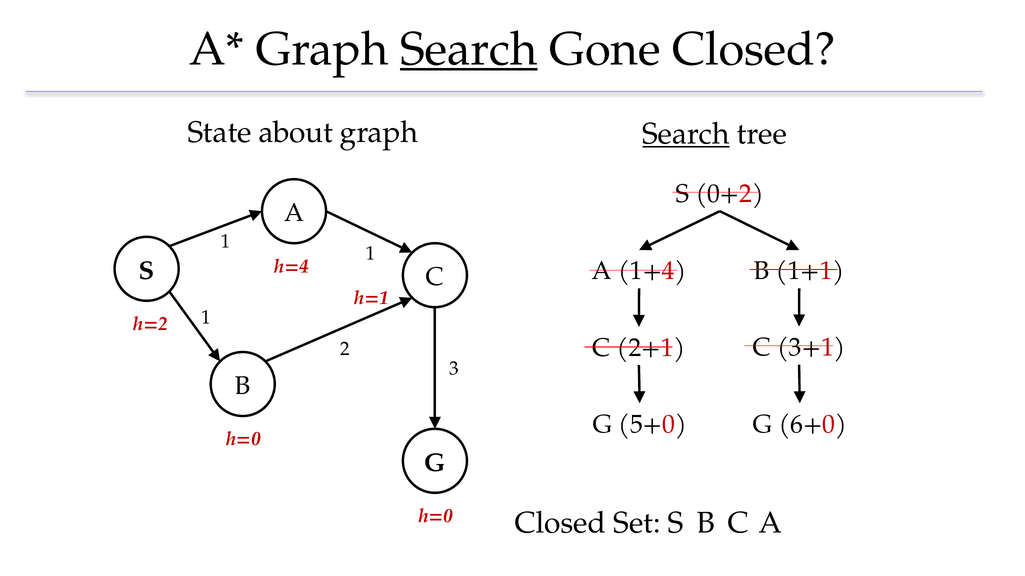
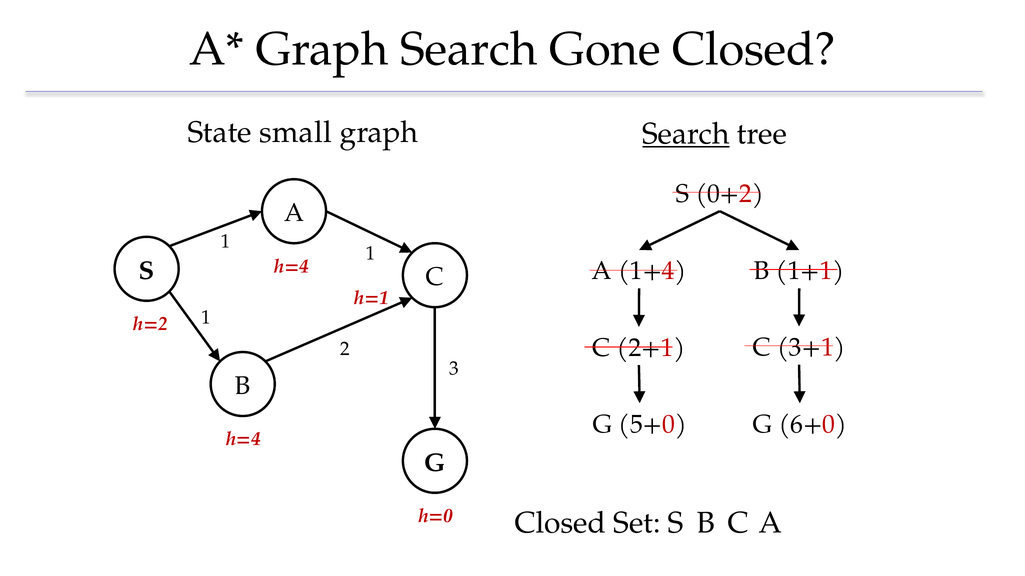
Search at (469, 49) underline: present -> none
about: about -> small
h=0 at (243, 439): h=0 -> h=4
